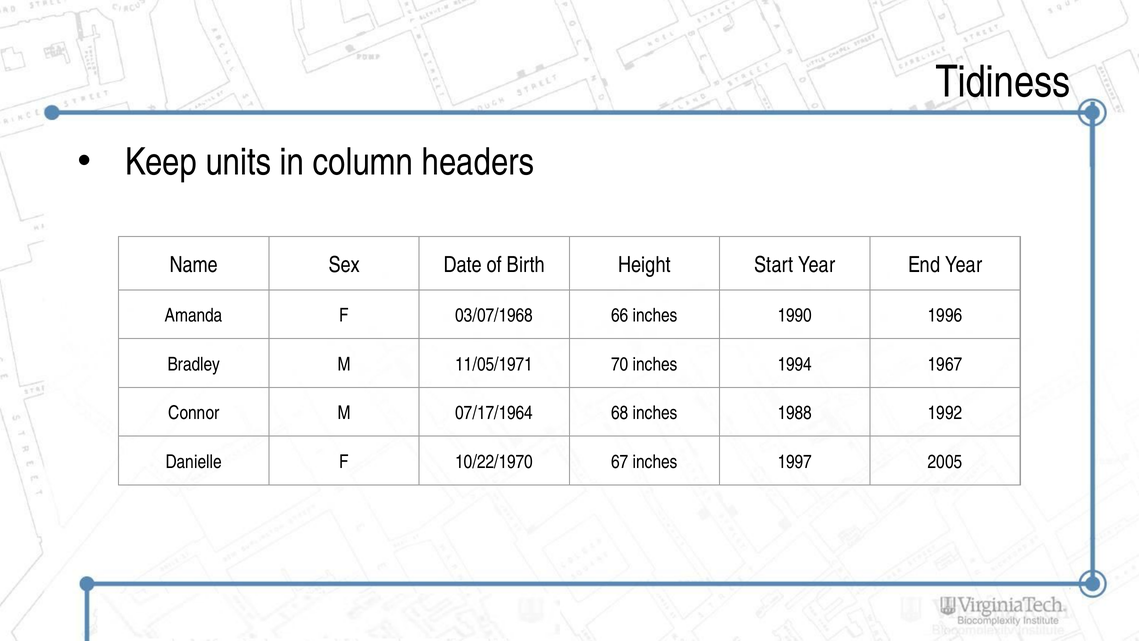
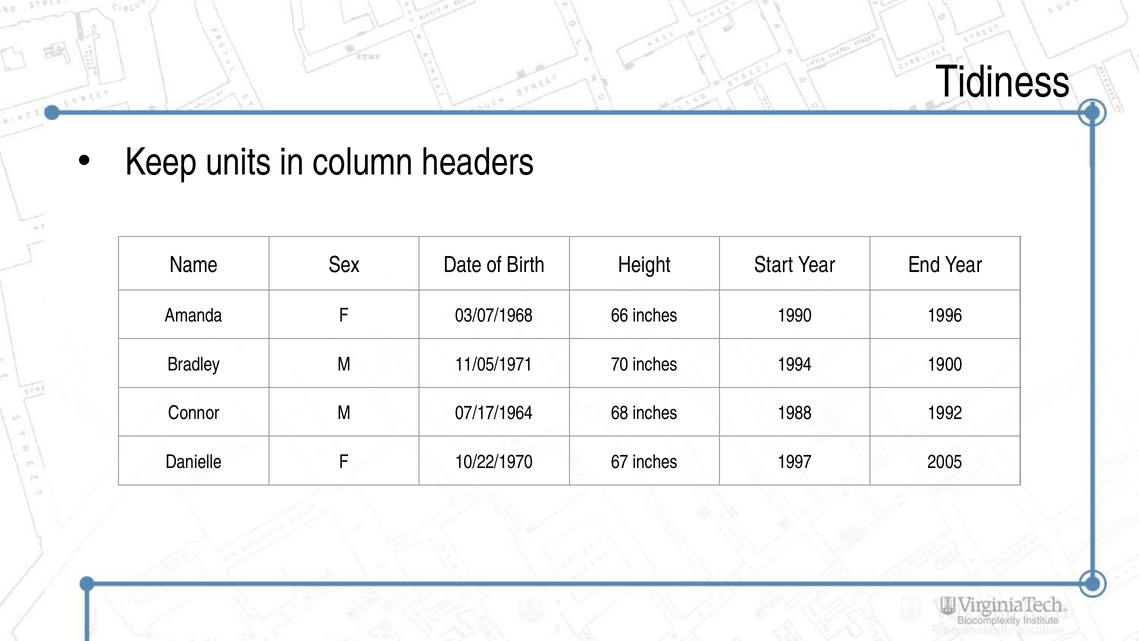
1967: 1967 -> 1900
